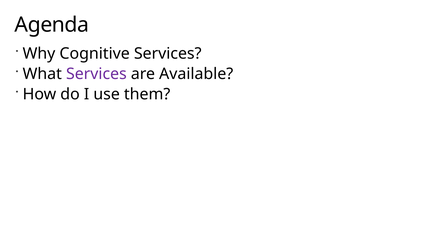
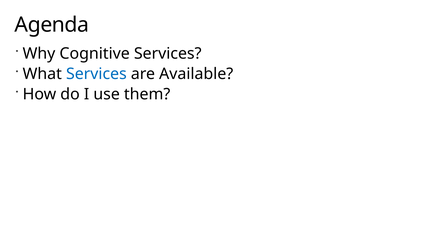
Services at (96, 74) colour: purple -> blue
